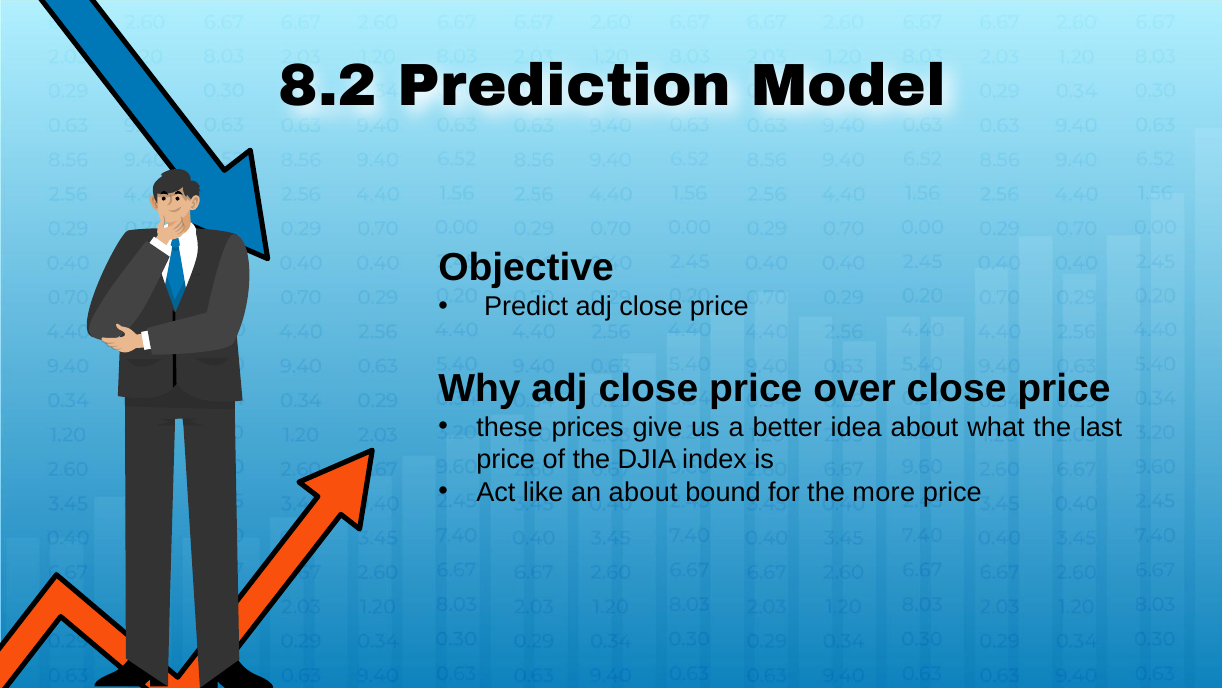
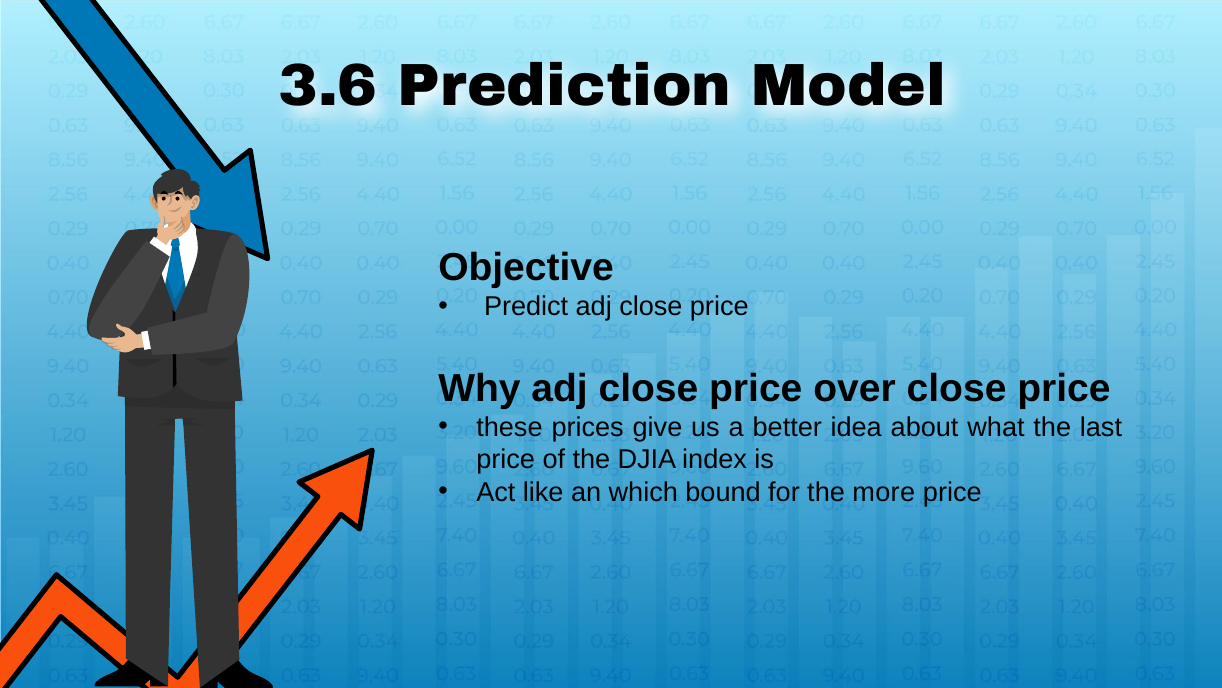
8.2: 8.2 -> 3.6
an about: about -> which
